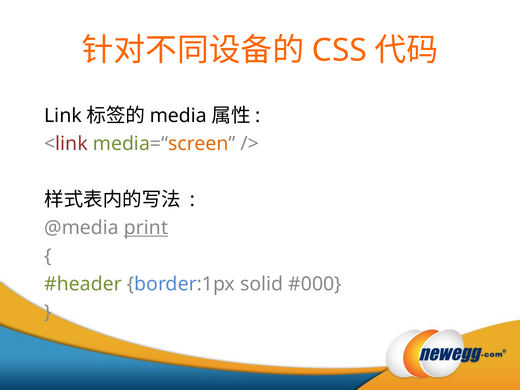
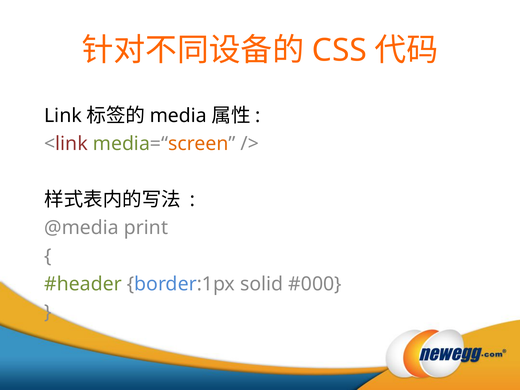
print underline: present -> none
